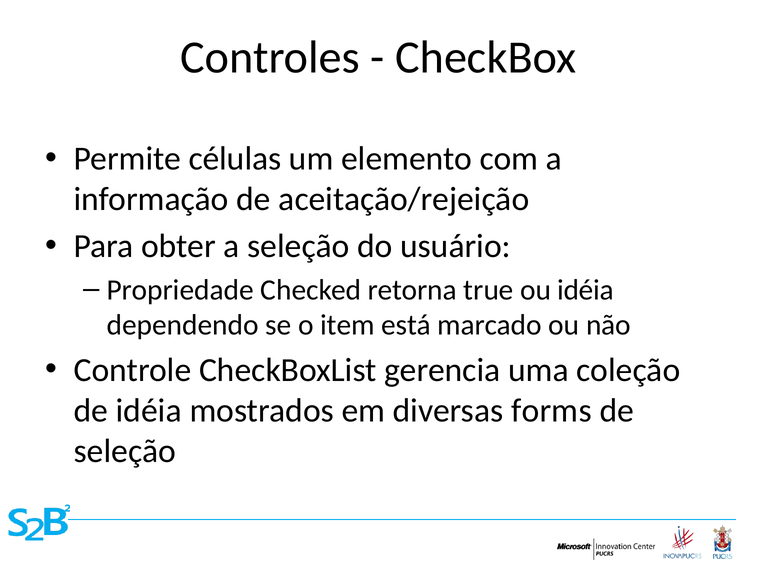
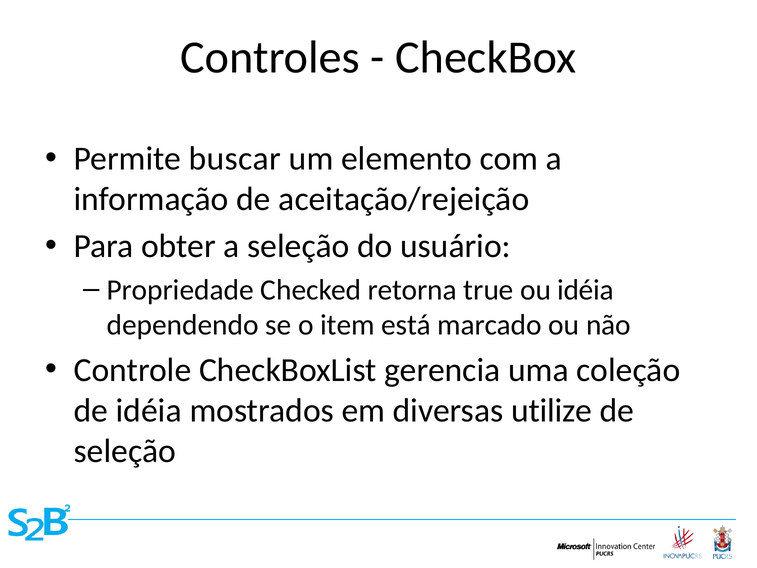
células: células -> buscar
forms: forms -> utilize
